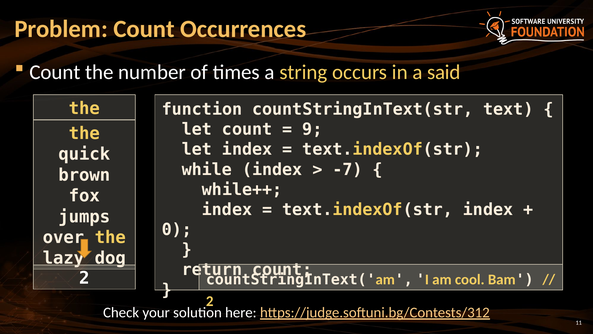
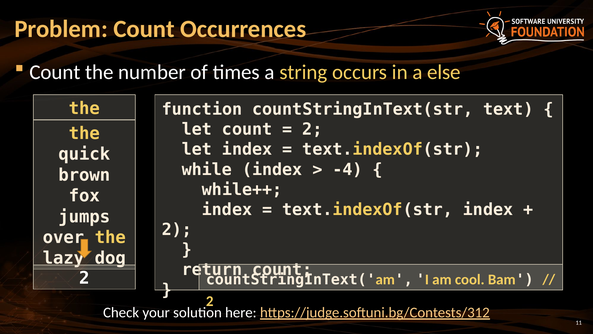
said: said -> else
9 at (312, 129): 9 -> 2
-7: -7 -> -4
0 at (177, 229): 0 -> 2
